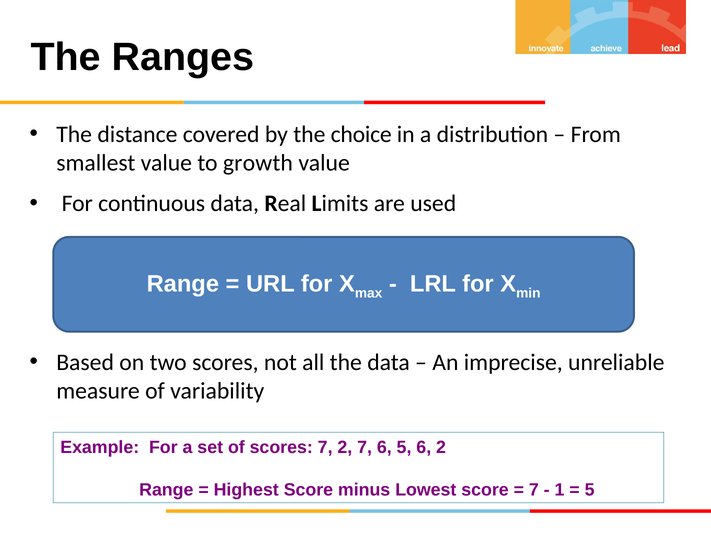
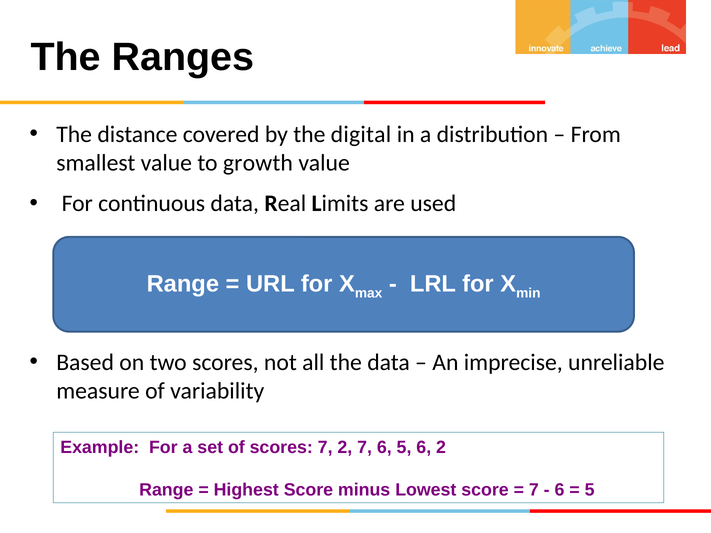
choice: choice -> digital
1 at (560, 490): 1 -> 6
